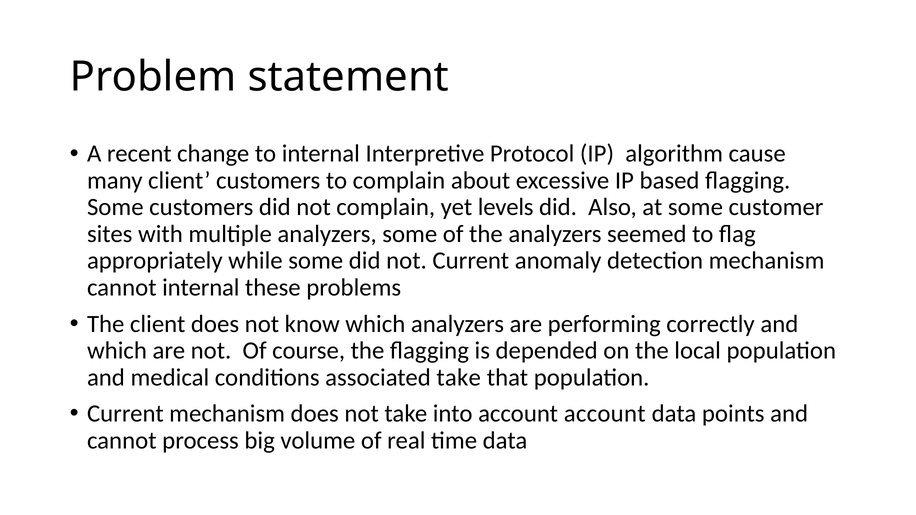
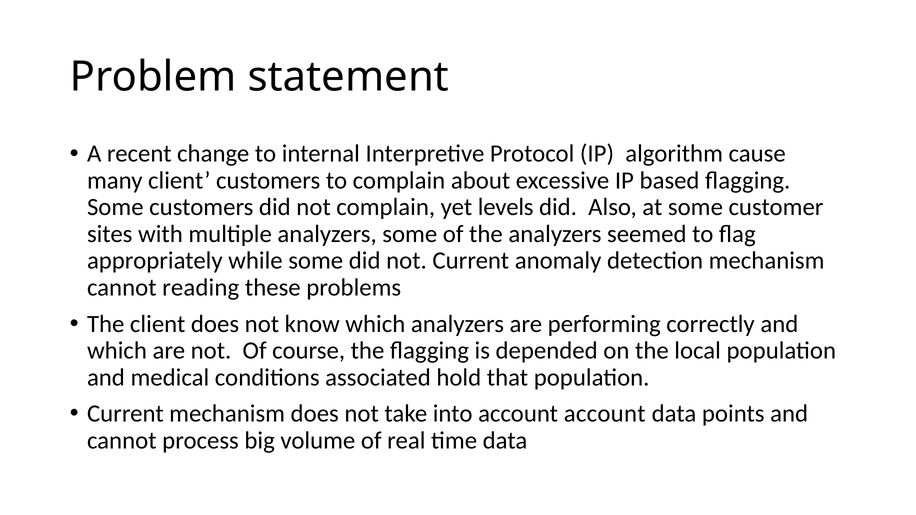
cannot internal: internal -> reading
associated take: take -> hold
